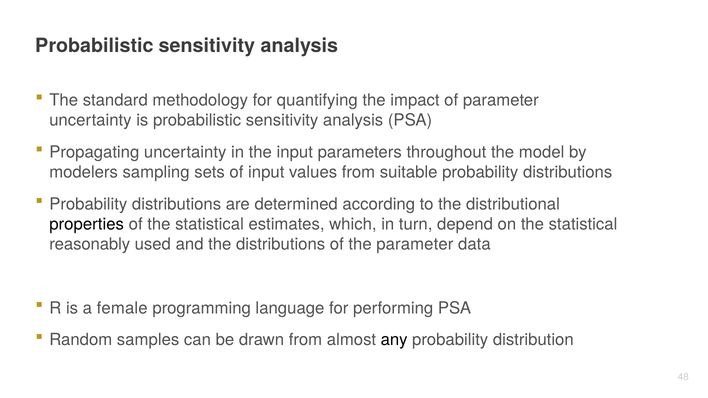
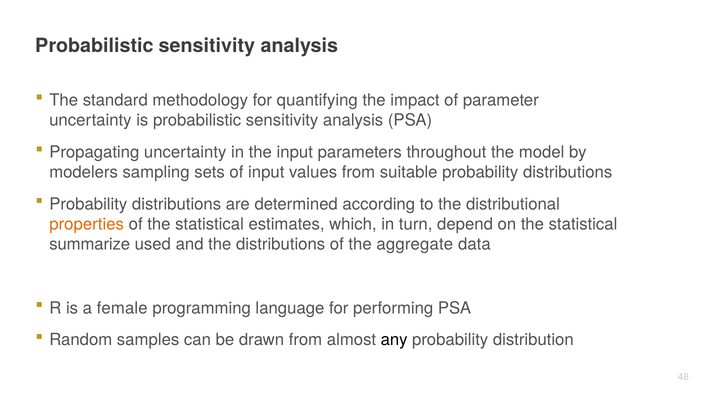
properties colour: black -> orange
reasonably: reasonably -> summarize
the parameter: parameter -> aggregate
